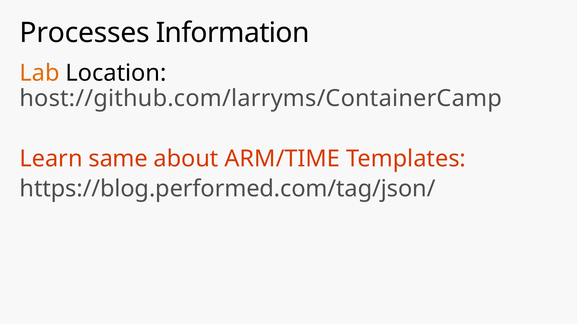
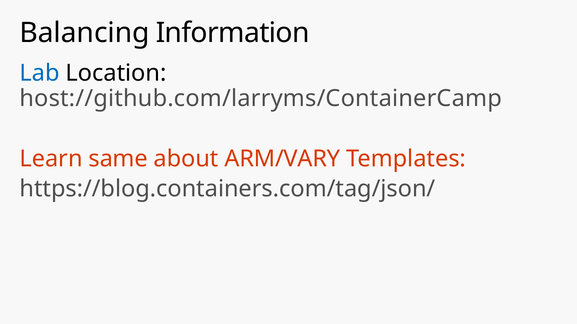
Processes: Processes -> Balancing
Lab colour: orange -> blue
ARM/TIME: ARM/TIME -> ARM/VARY
https://blog.performed.com/tag/json/: https://blog.performed.com/tag/json/ -> https://blog.containers.com/tag/json/
